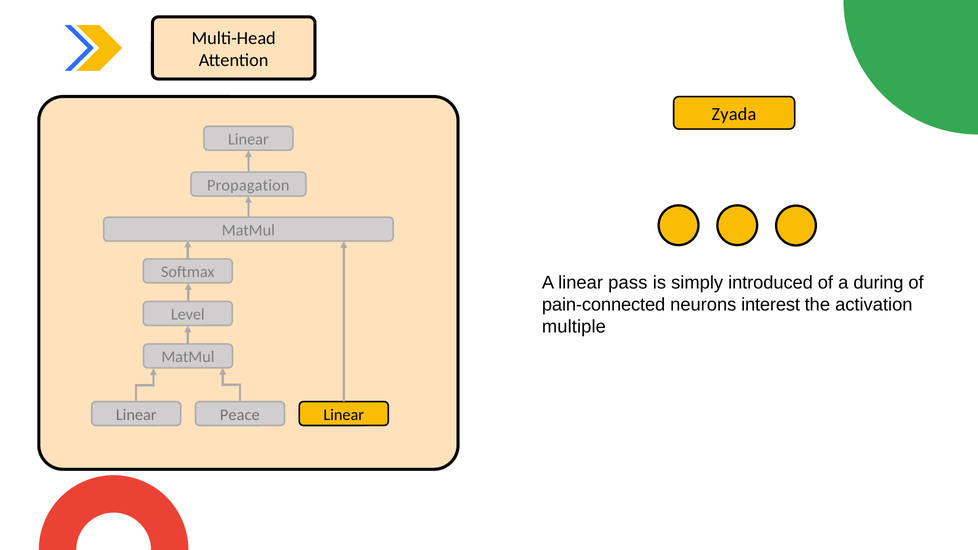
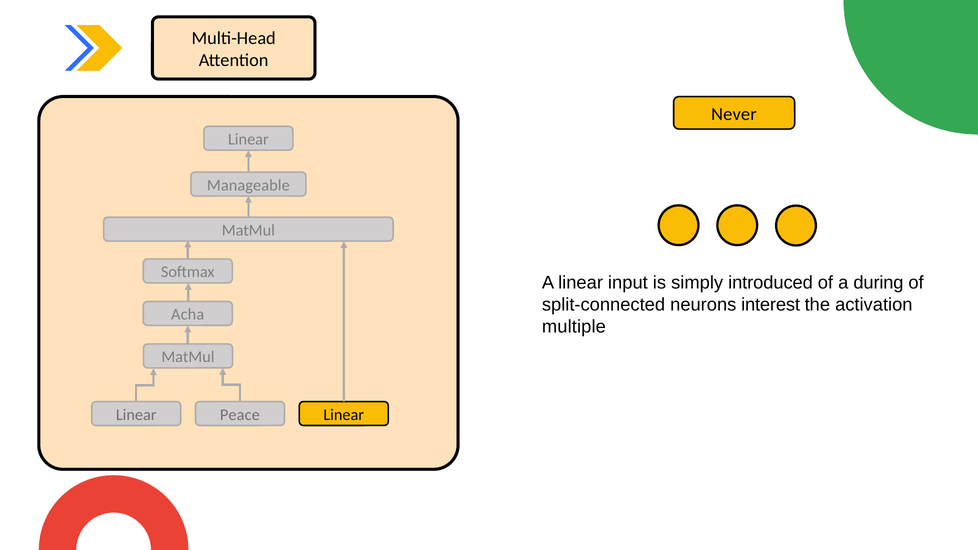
Zyada: Zyada -> Never
Propagation: Propagation -> Manageable
pass: pass -> input
pain-connected: pain-connected -> split-connected
Level: Level -> Acha
